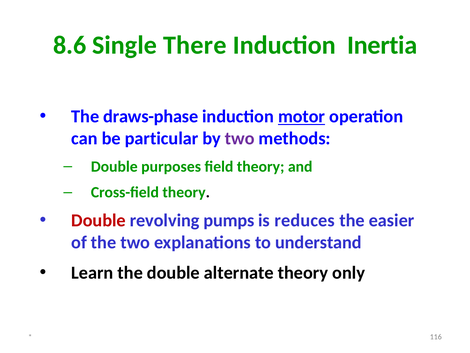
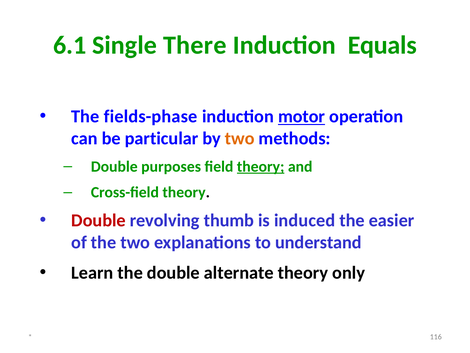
8.6: 8.6 -> 6.1
Inertia: Inertia -> Equals
draws-phase: draws-phase -> fields-phase
two at (240, 138) colour: purple -> orange
theory at (261, 166) underline: none -> present
pumps: pumps -> thumb
reduces: reduces -> induced
